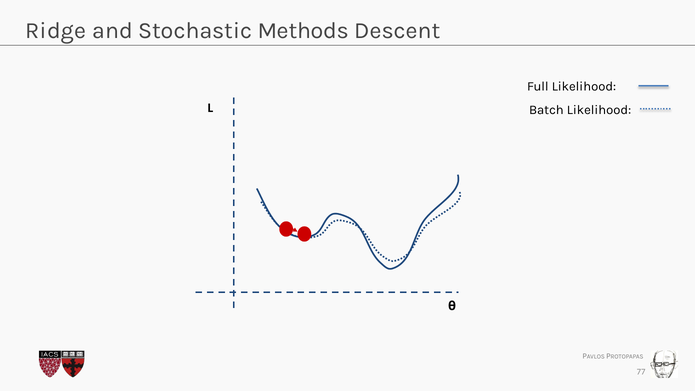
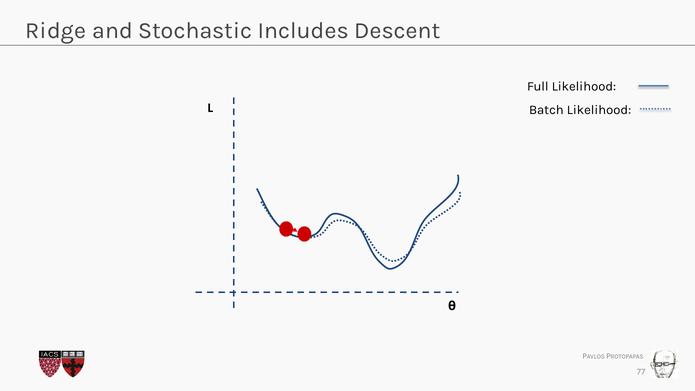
Methods: Methods -> Includes
